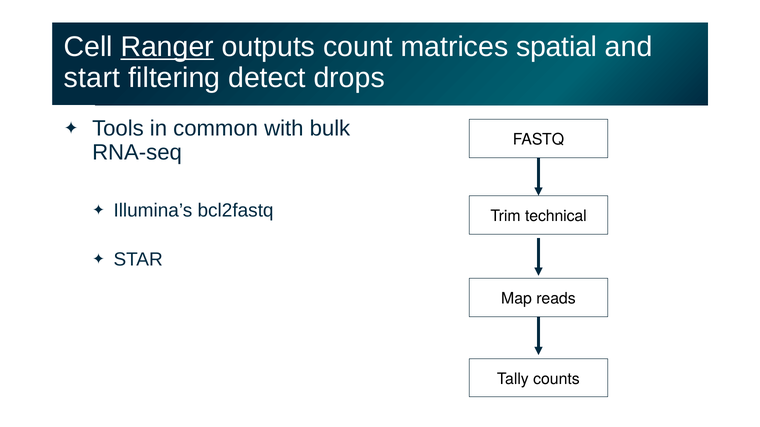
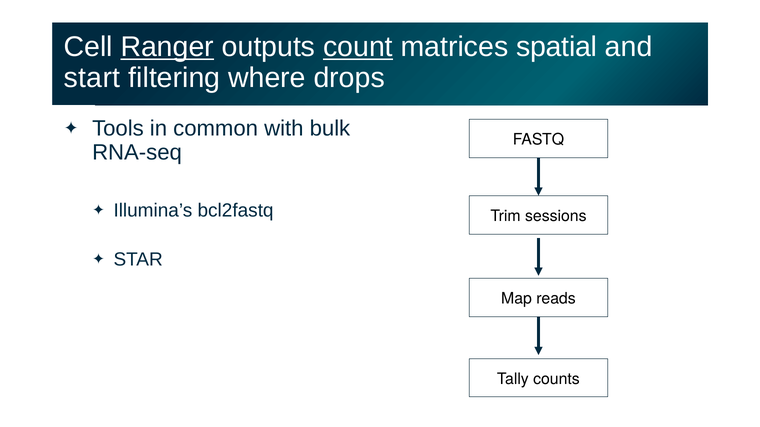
count underline: none -> present
detect: detect -> where
technical: technical -> sessions
